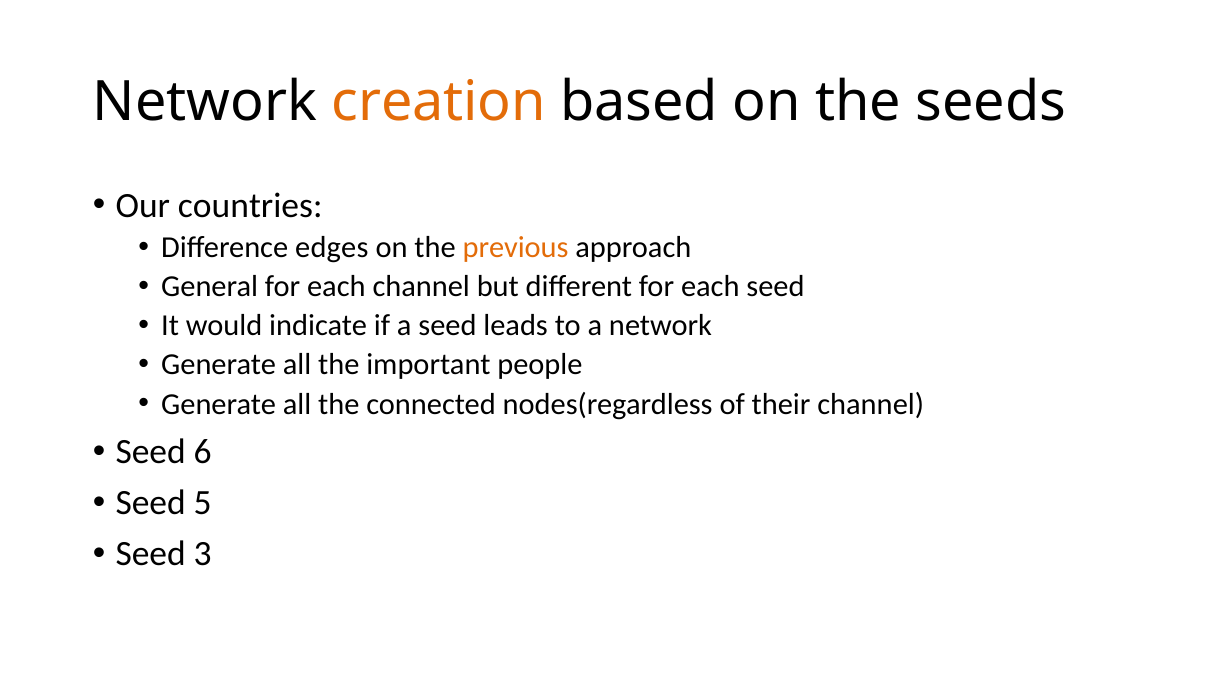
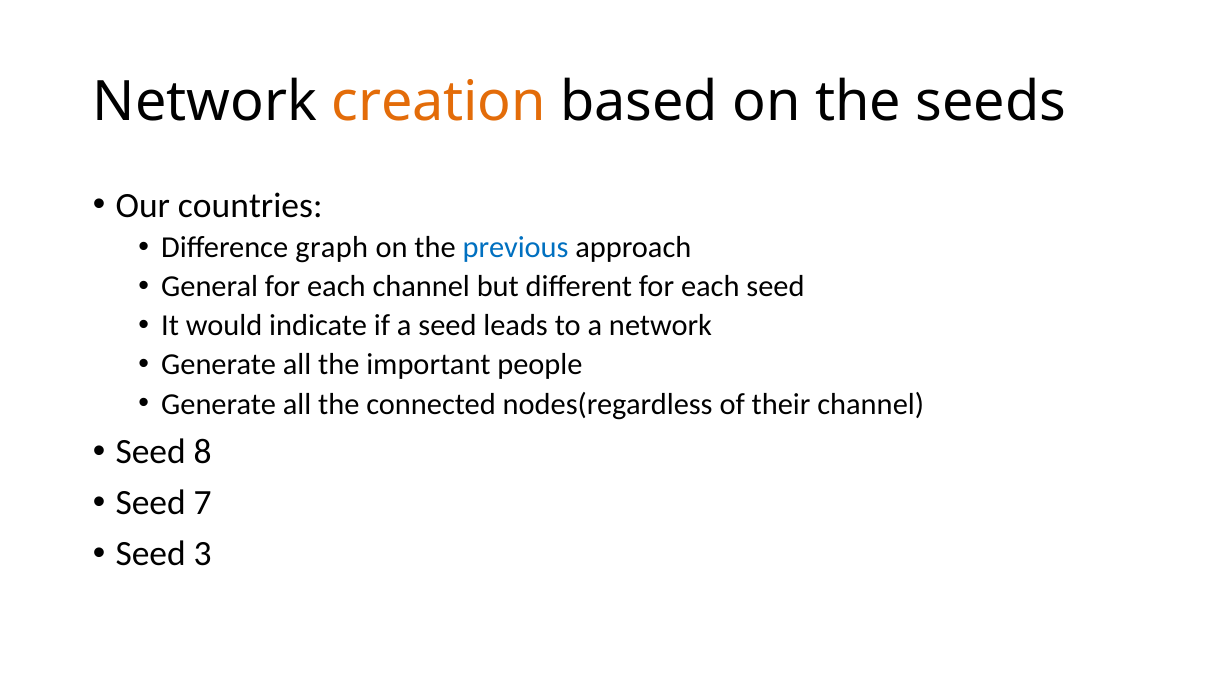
edges: edges -> graph
previous colour: orange -> blue
6: 6 -> 8
5: 5 -> 7
